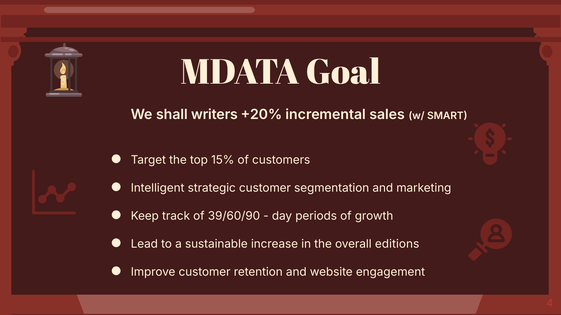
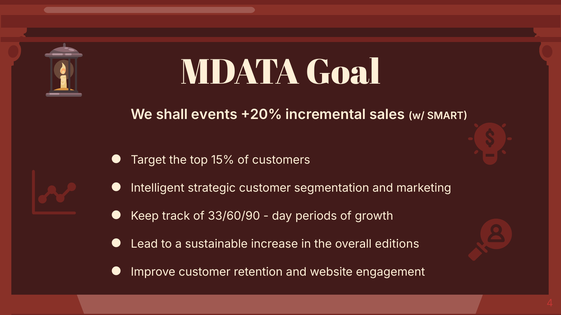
writers: writers -> events
39/60/90: 39/60/90 -> 33/60/90
